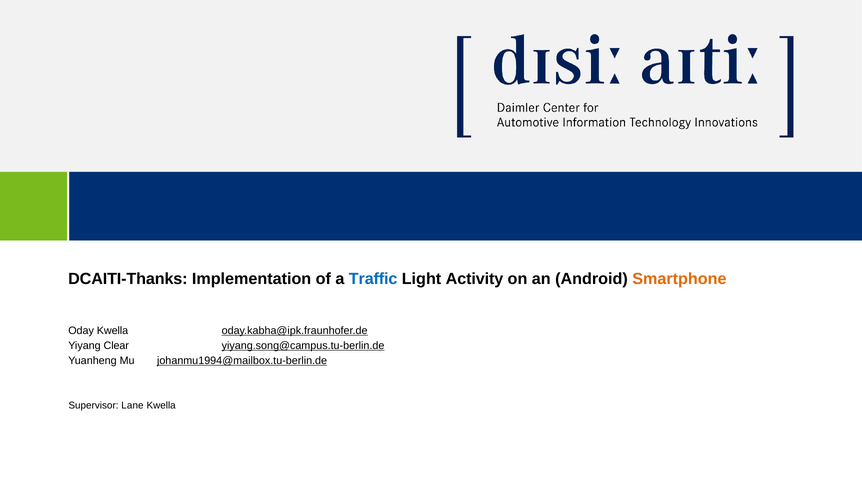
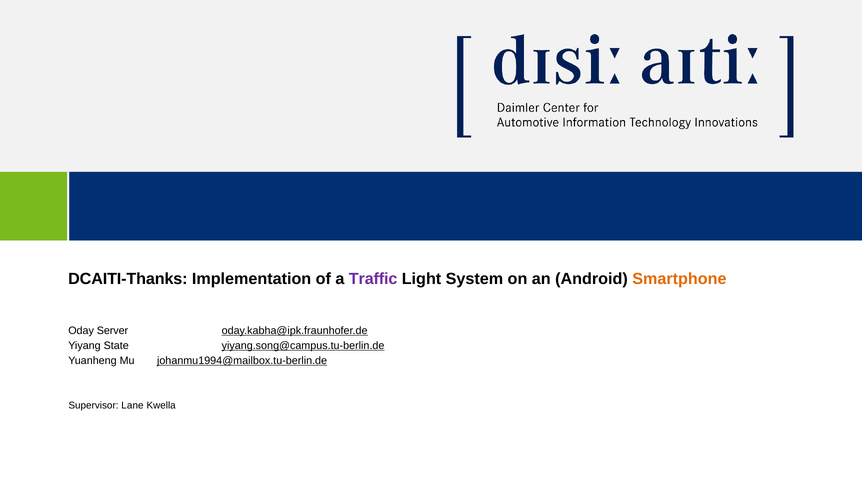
Traffic colour: blue -> purple
Activity: Activity -> System
Oday Kwella: Kwella -> Server
Clear: Clear -> State
